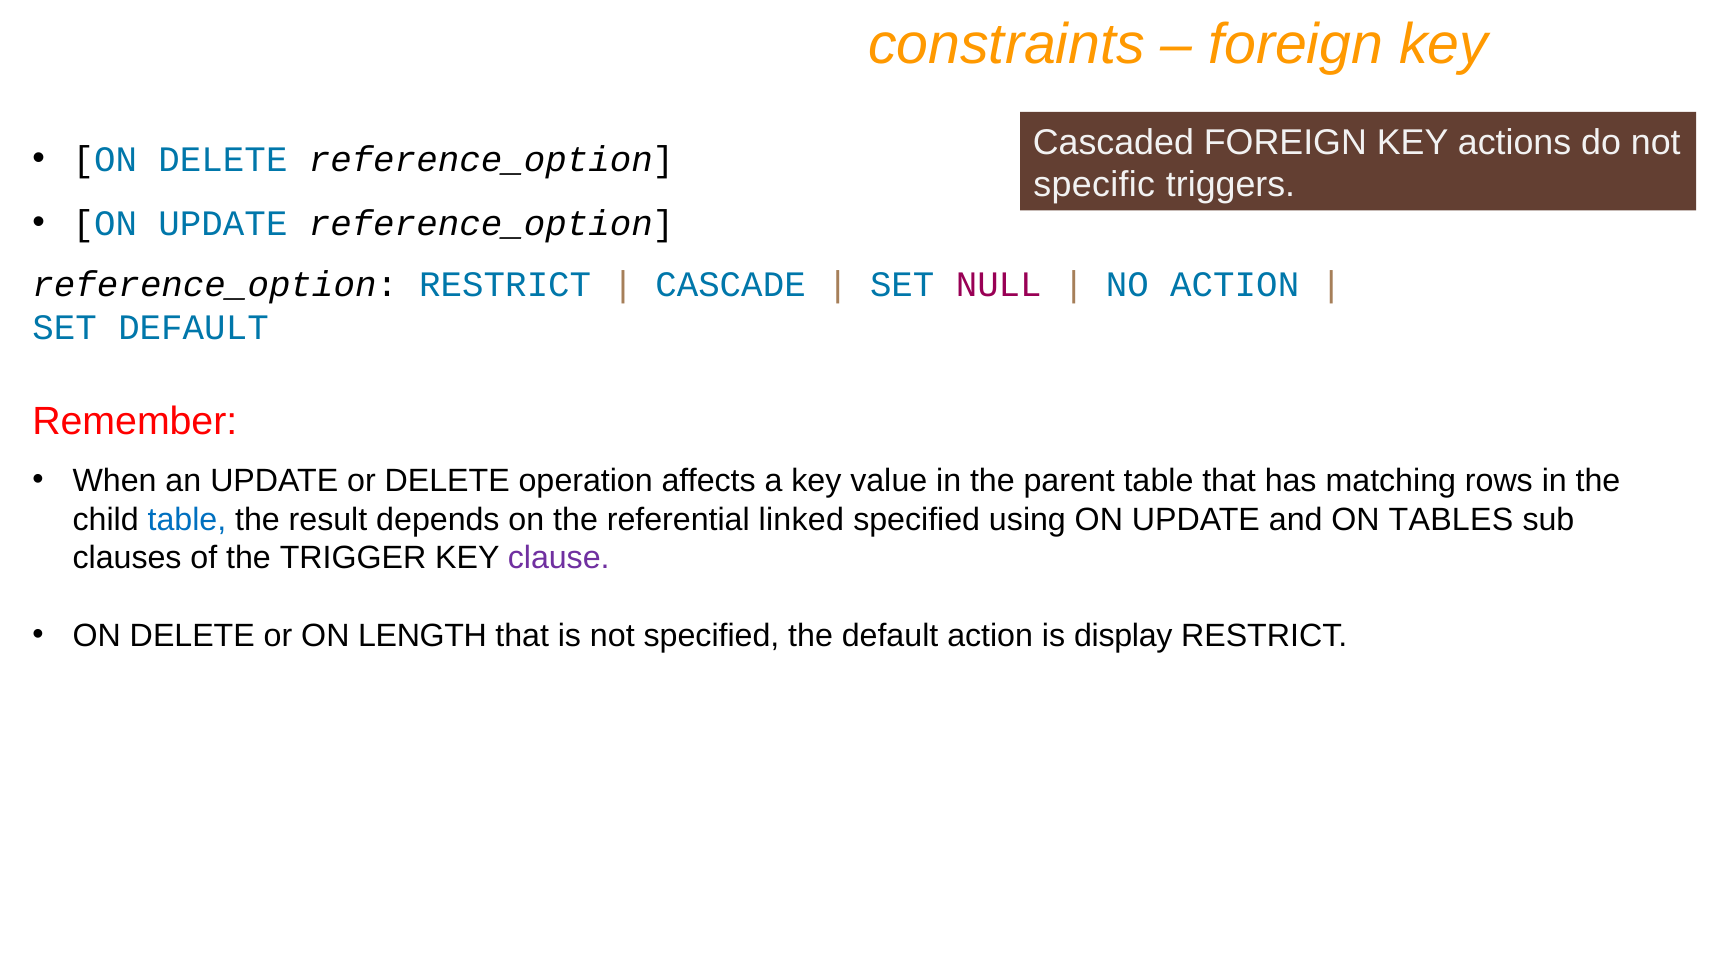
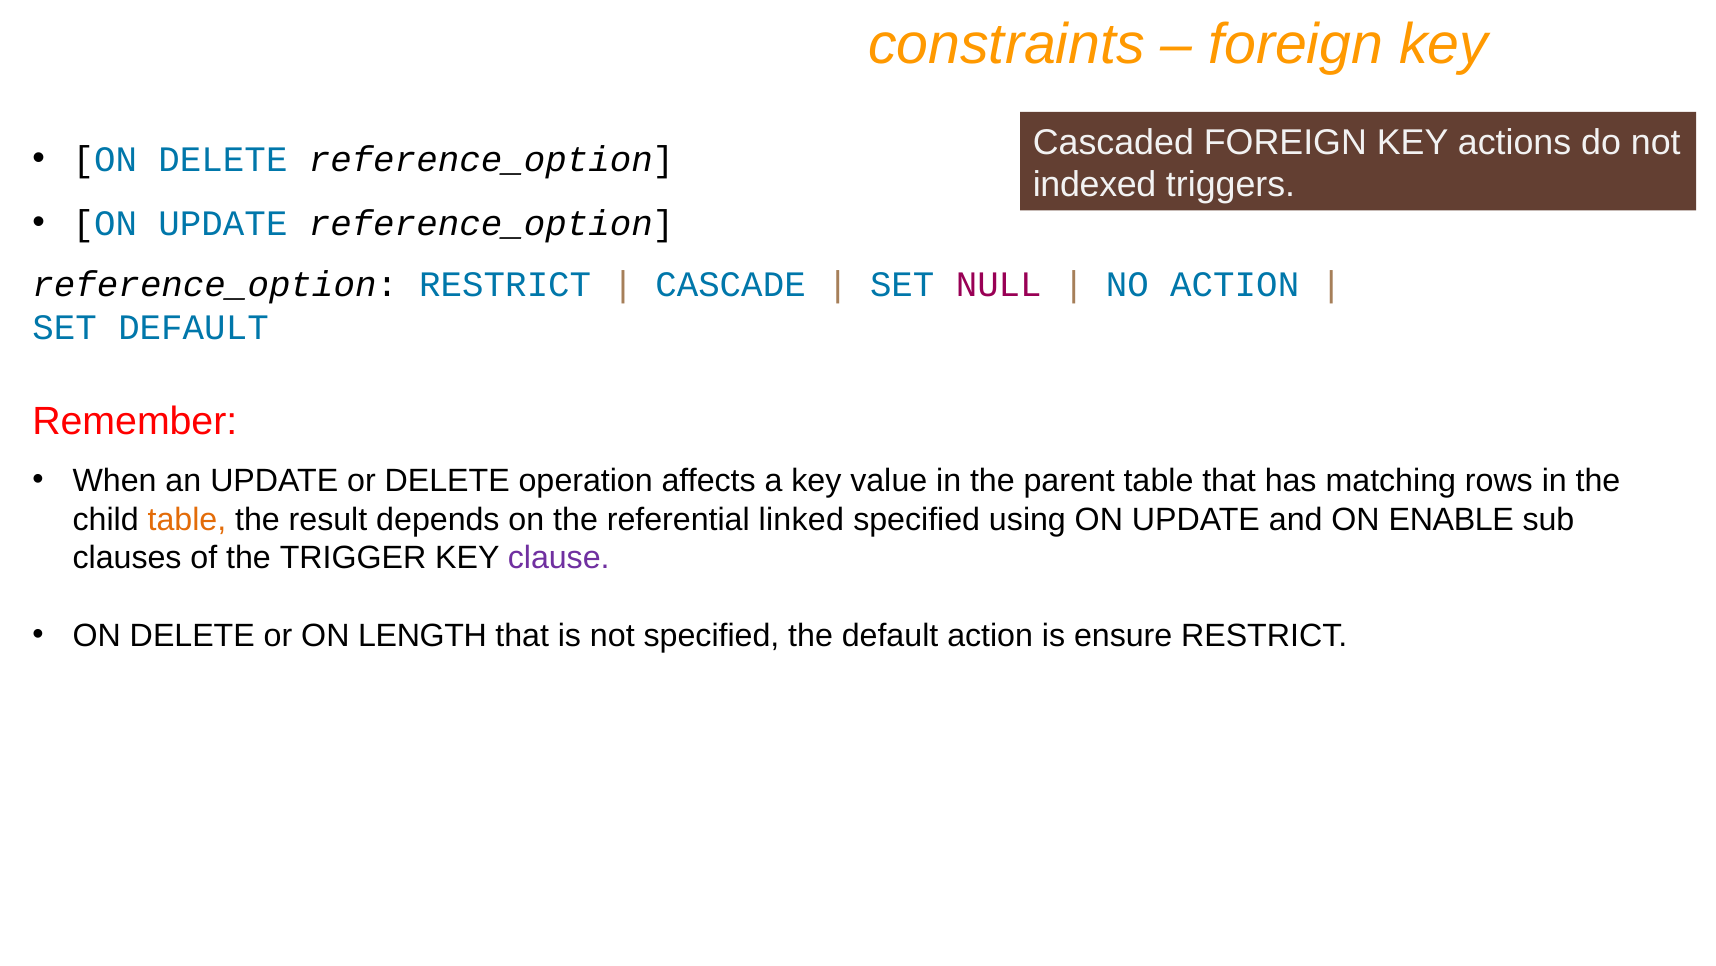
specific: specific -> indexed
table at (187, 519) colour: blue -> orange
TABLES: TABLES -> ENABLE
display: display -> ensure
